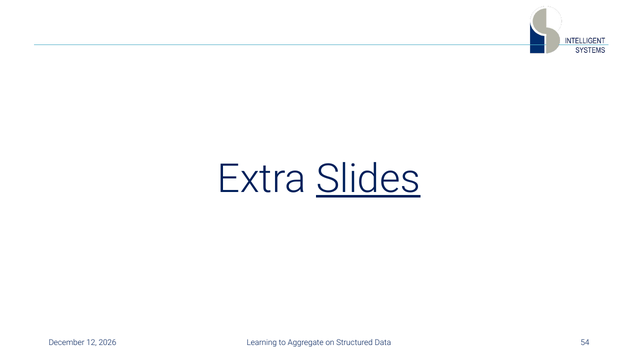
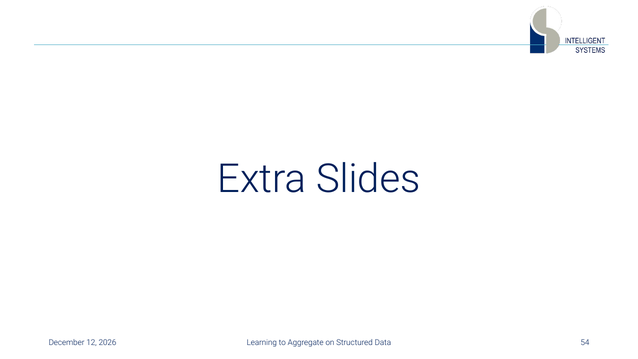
Slides underline: present -> none
